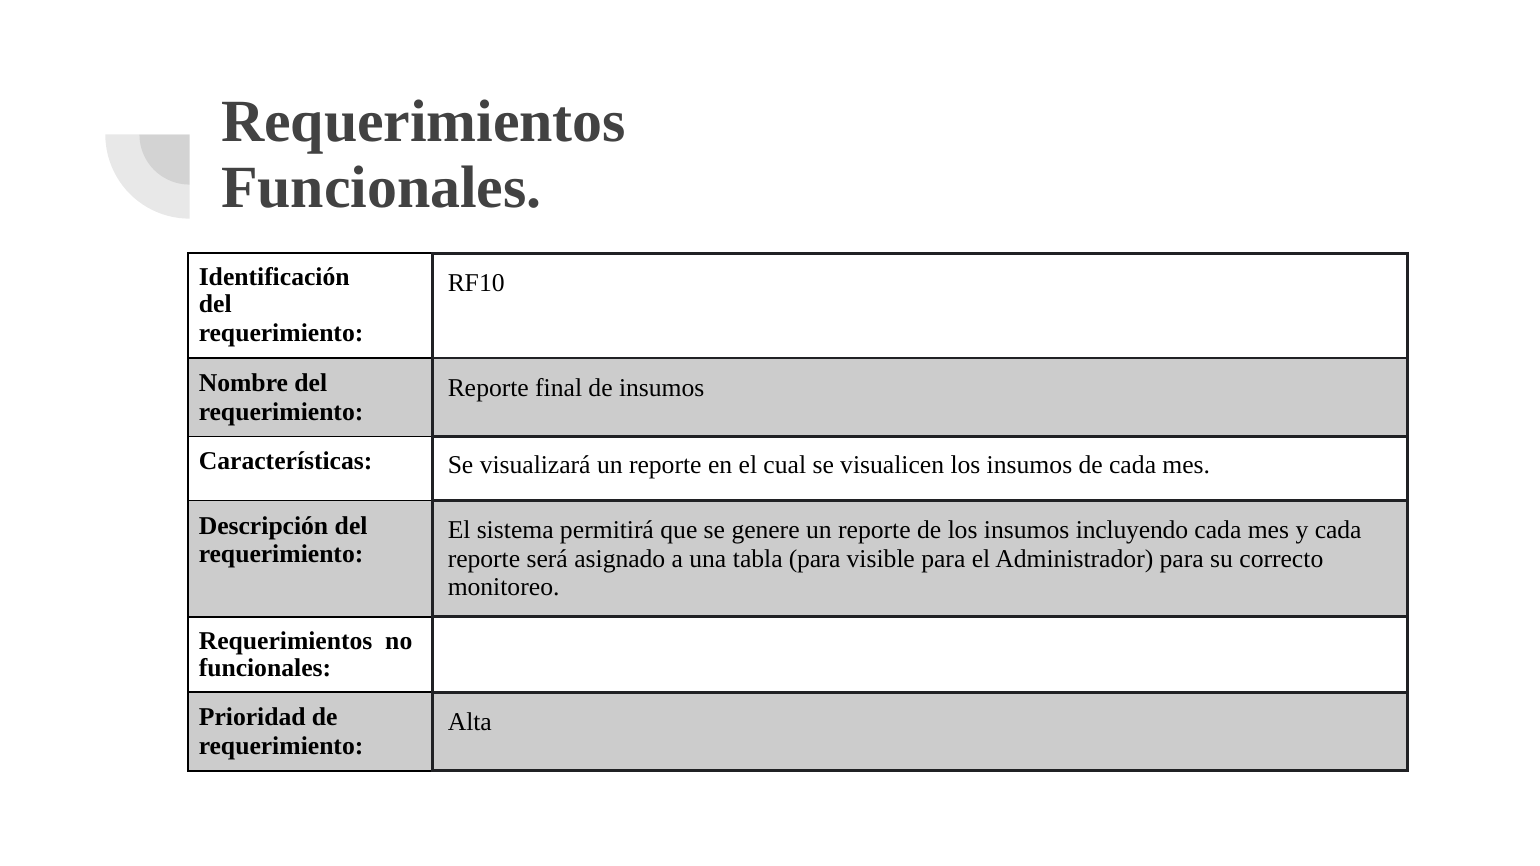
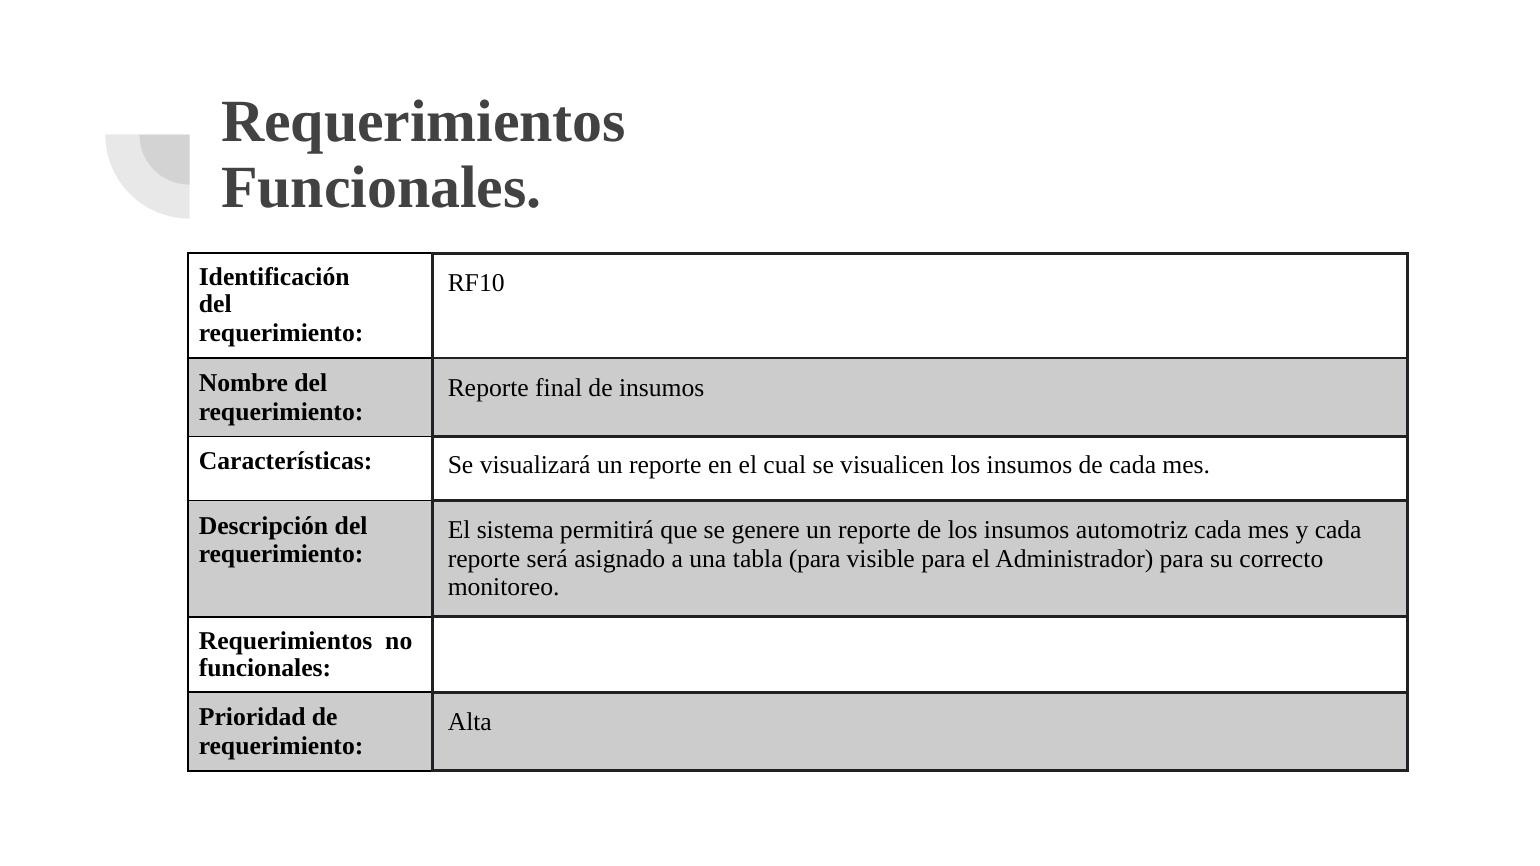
incluyendo: incluyendo -> automotriz
